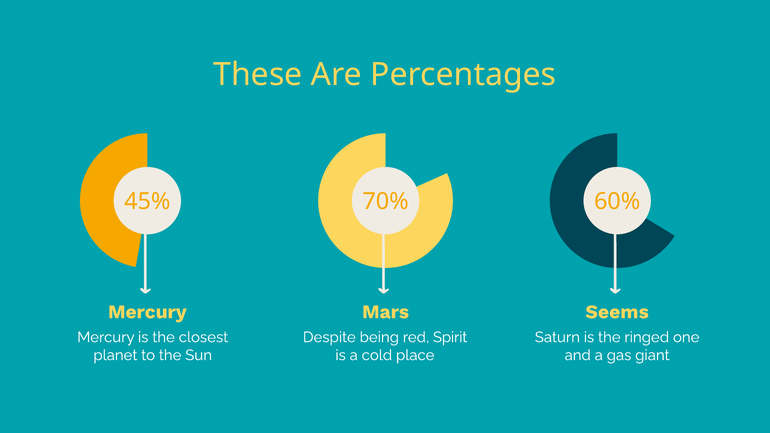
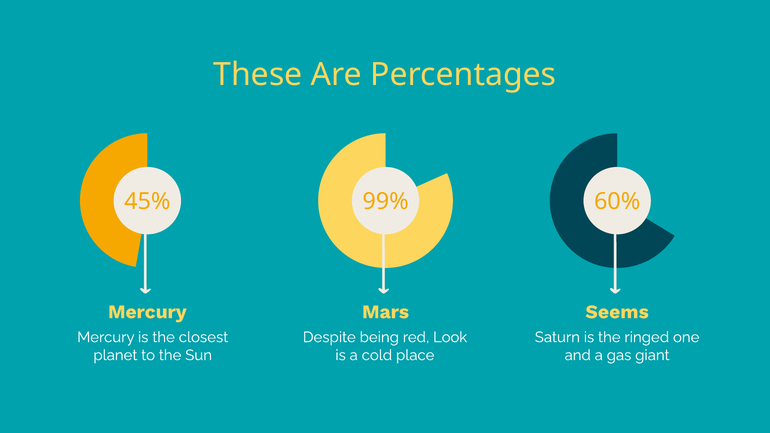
70%: 70% -> 99%
Spirit: Spirit -> Look
